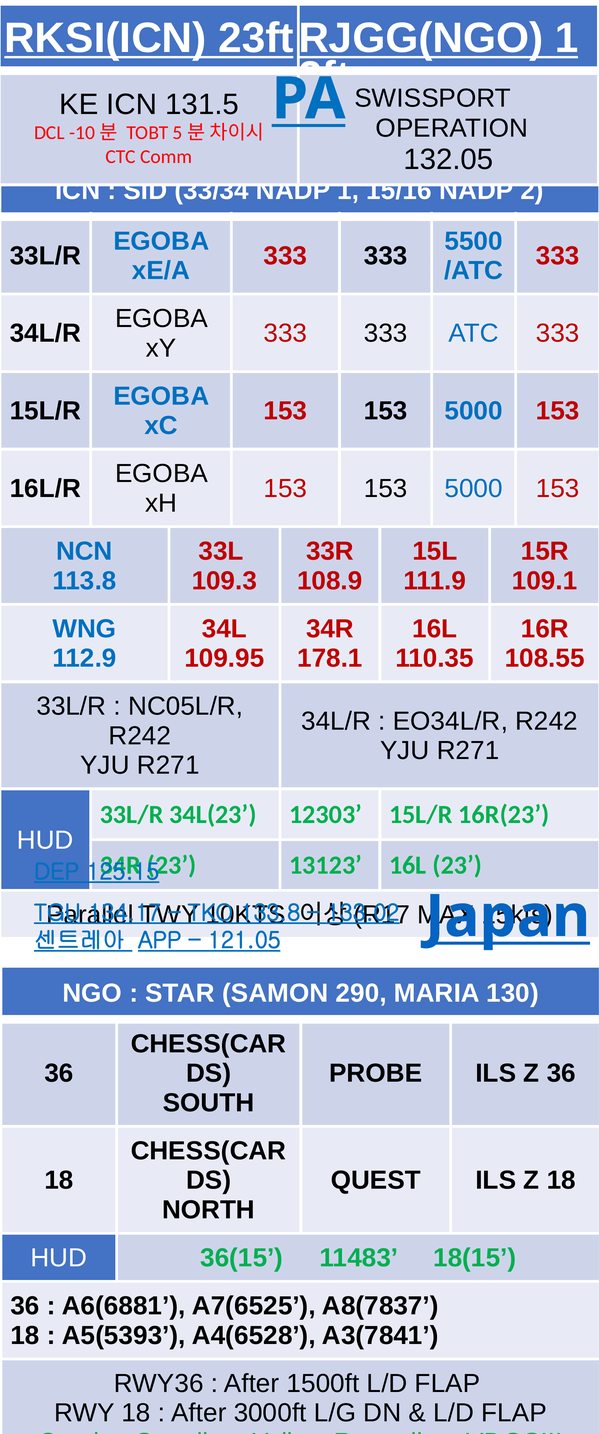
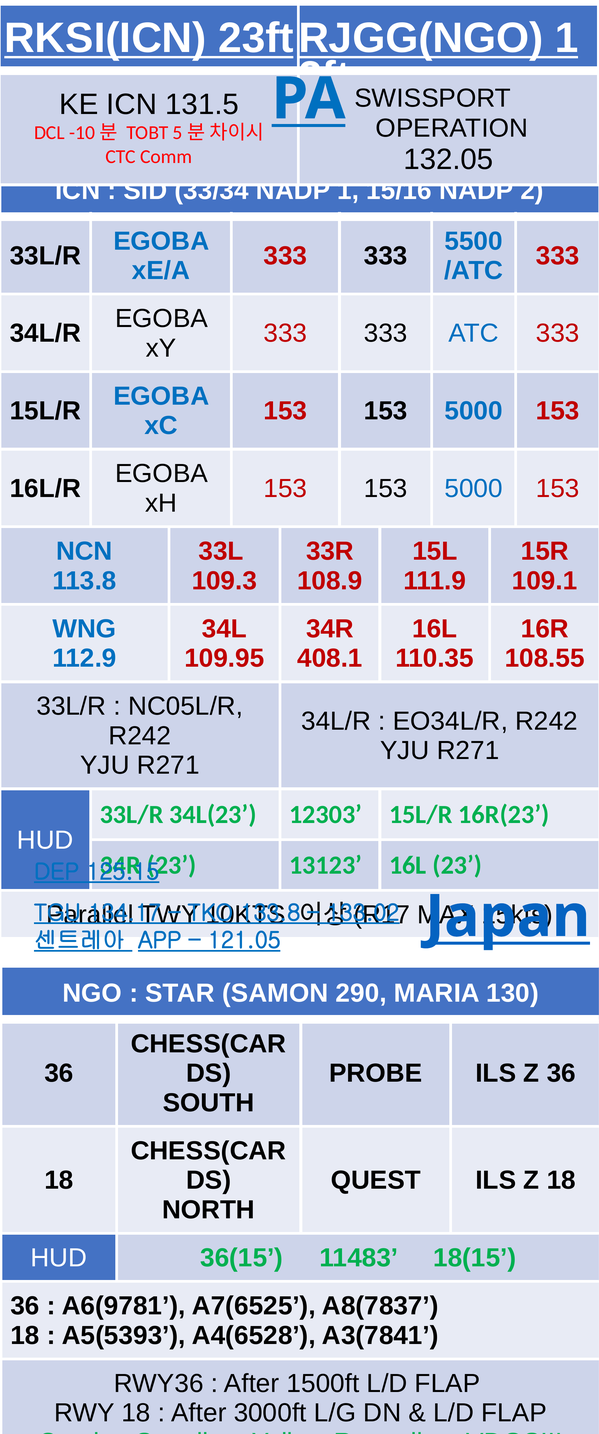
178.1: 178.1 -> 408.1
A6(6881: A6(6881 -> A6(9781
